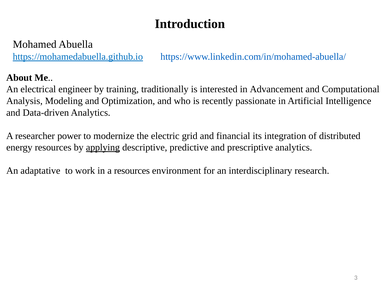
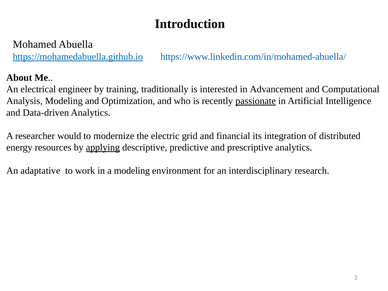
passionate underline: none -> present
power: power -> would
a resources: resources -> modeling
